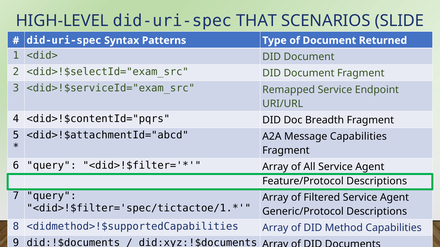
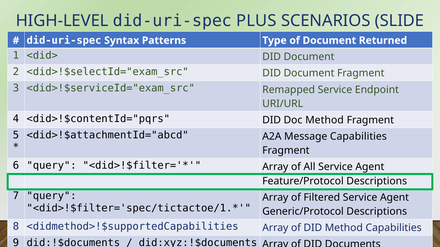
THAT: THAT -> PLUS
Doc Breadth: Breadth -> Method
